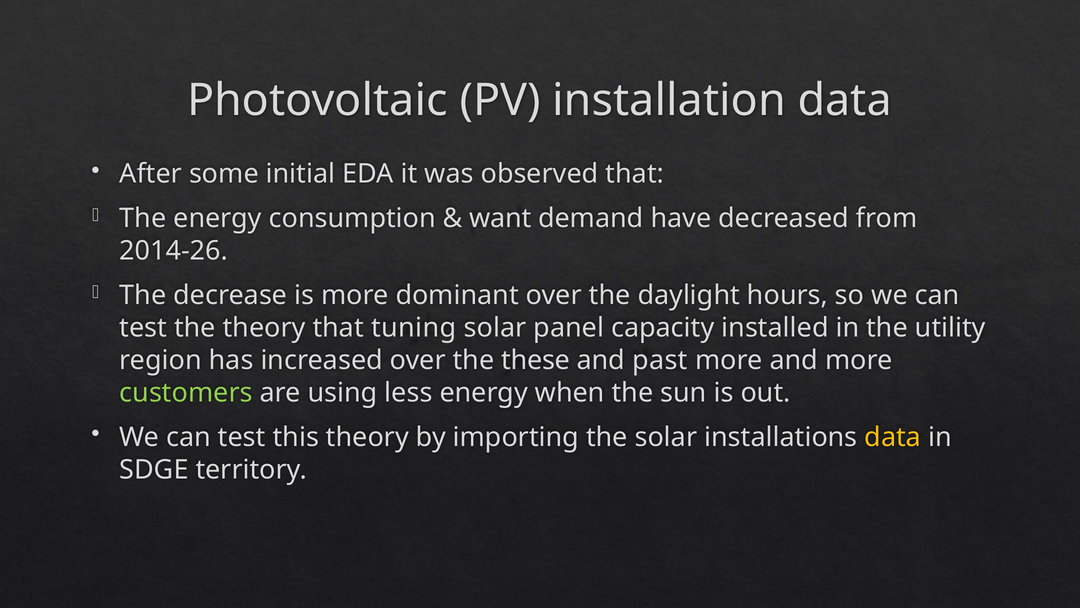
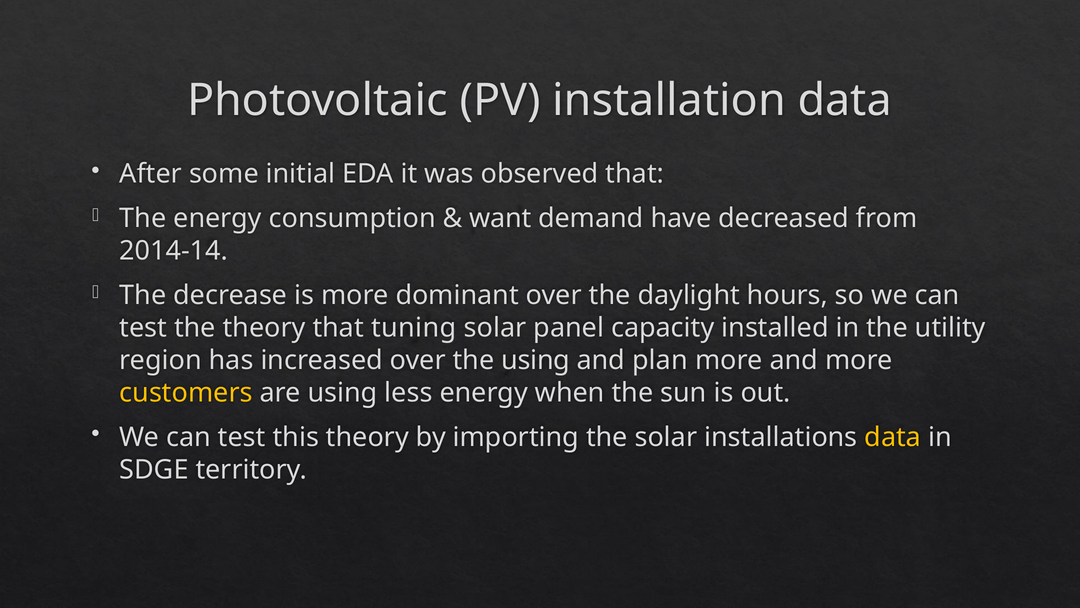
2014-26: 2014-26 -> 2014-14
the these: these -> using
past: past -> plan
customers colour: light green -> yellow
